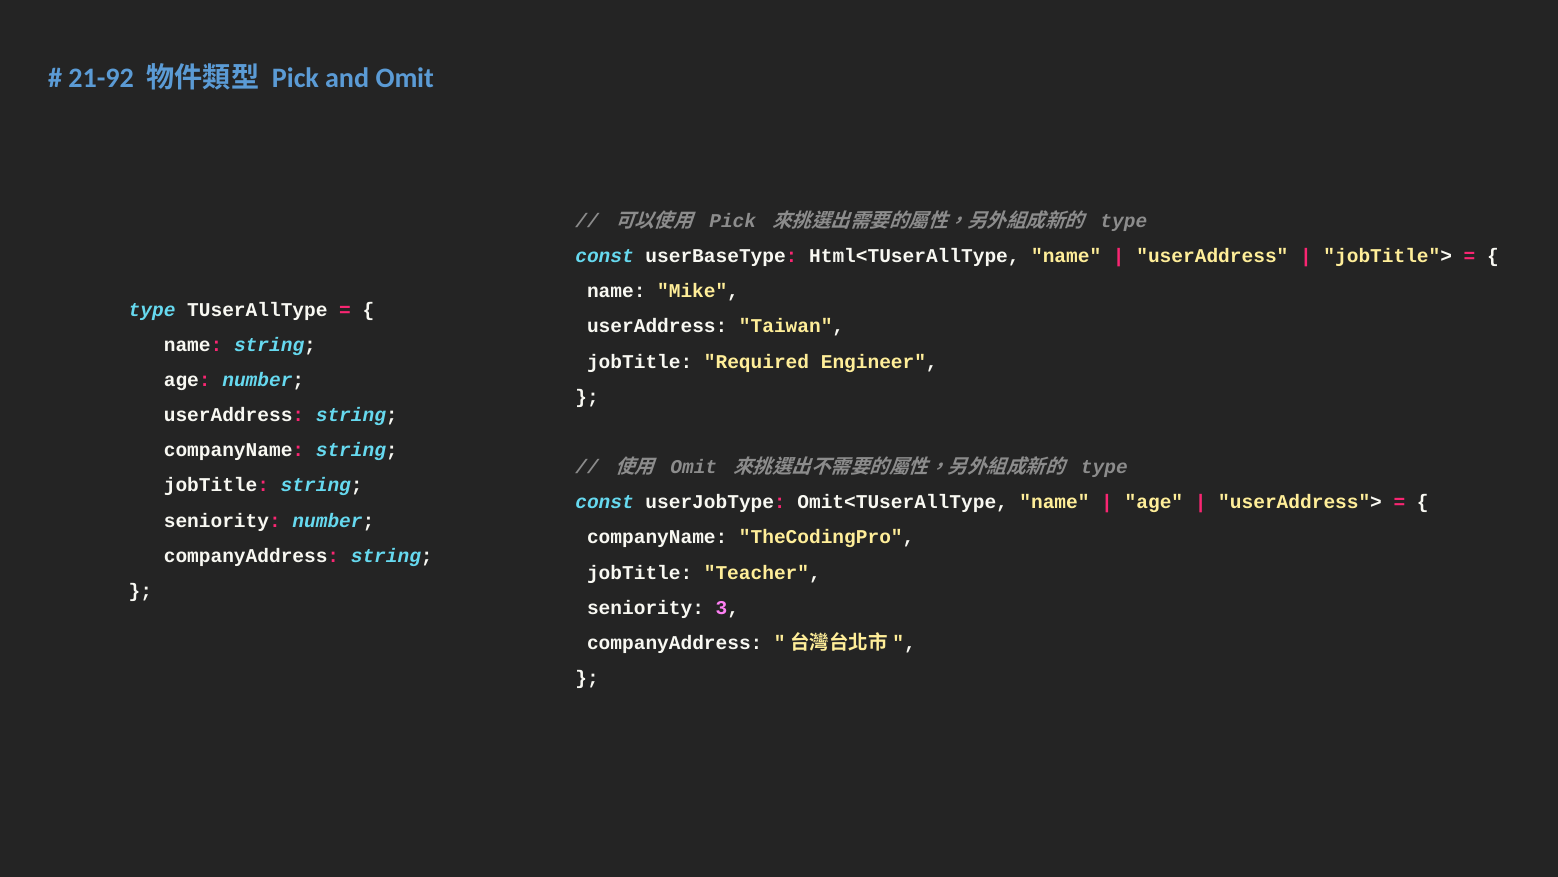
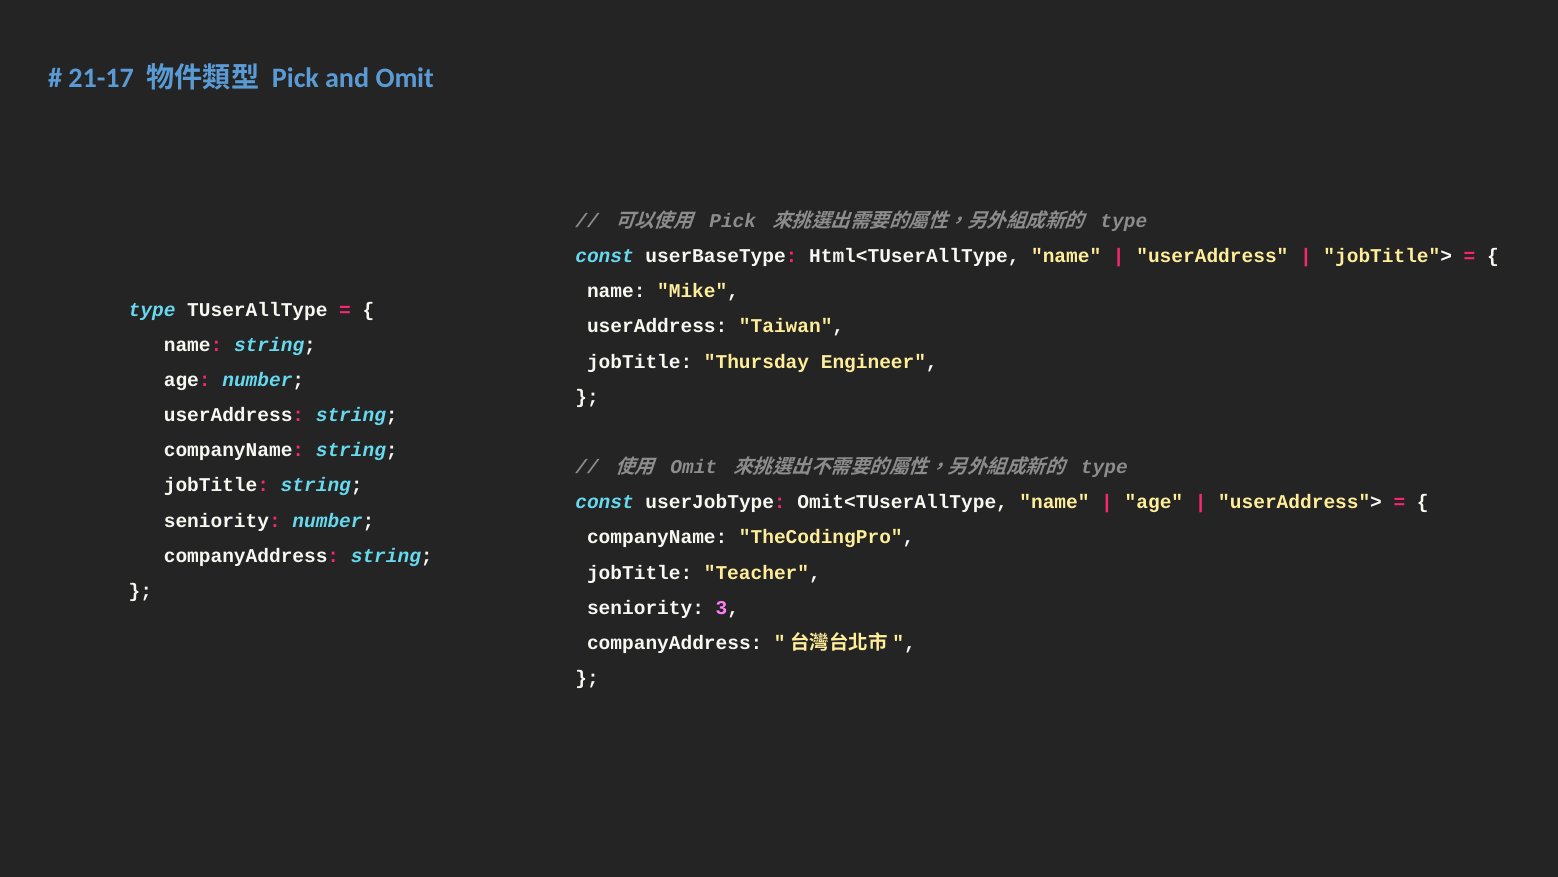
21-92: 21-92 -> 21-17
Required: Required -> Thursday
